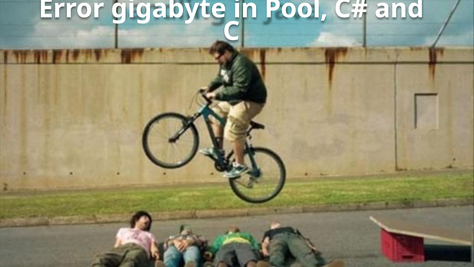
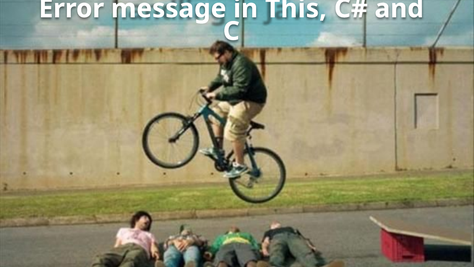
gigabyte: gigabyte -> message
Pool: Pool -> This
